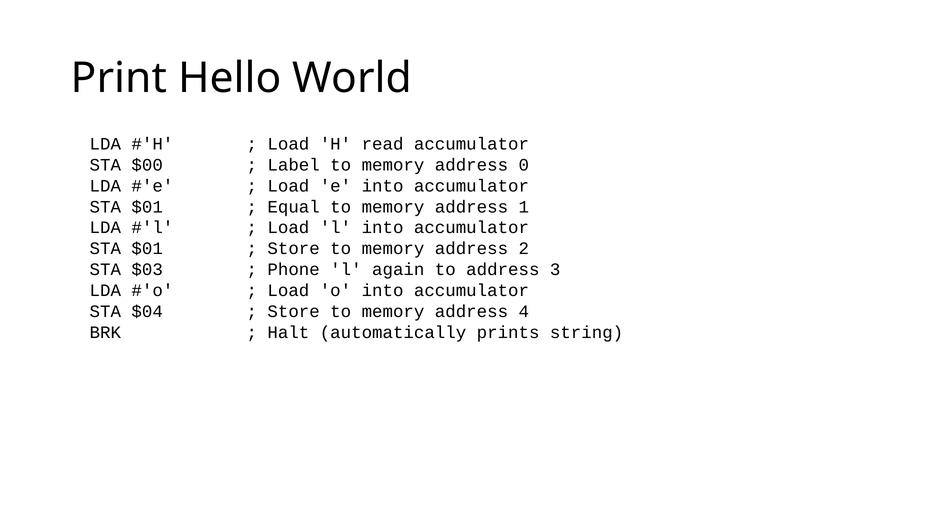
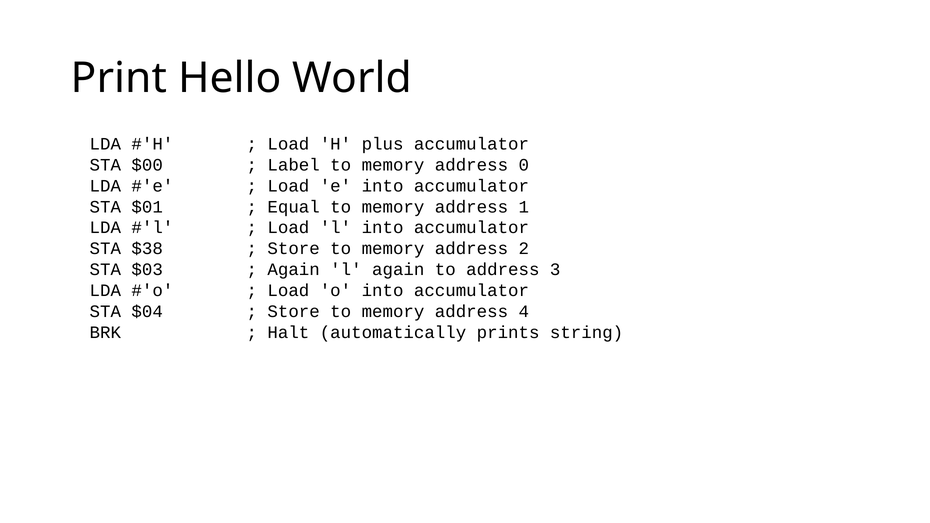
read: read -> plus
$01 at (147, 249): $01 -> $38
Phone at (294, 270): Phone -> Again
